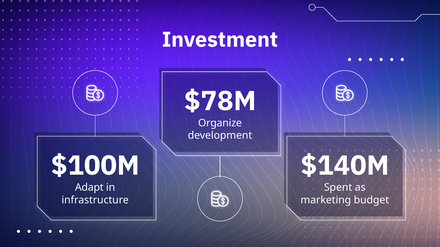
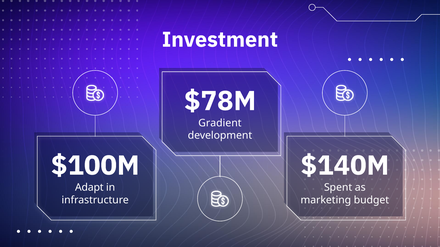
Organize: Organize -> Gradient
